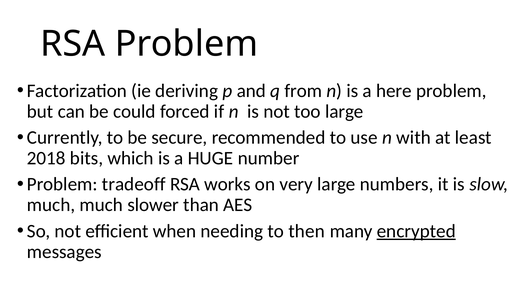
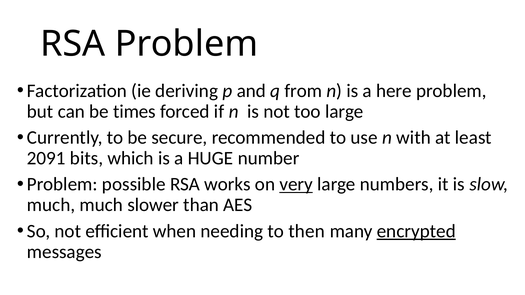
could: could -> times
2018: 2018 -> 2091
tradeoff: tradeoff -> possible
very underline: none -> present
